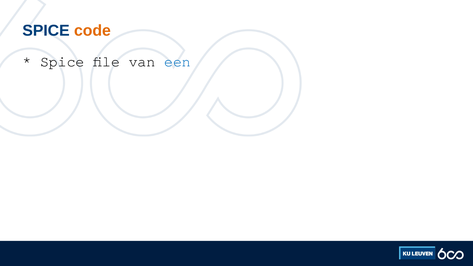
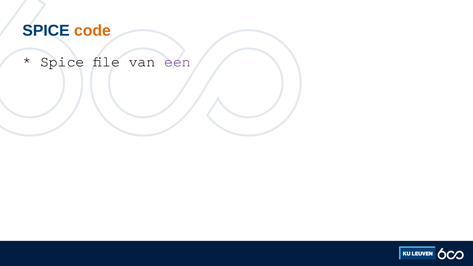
een colour: blue -> purple
